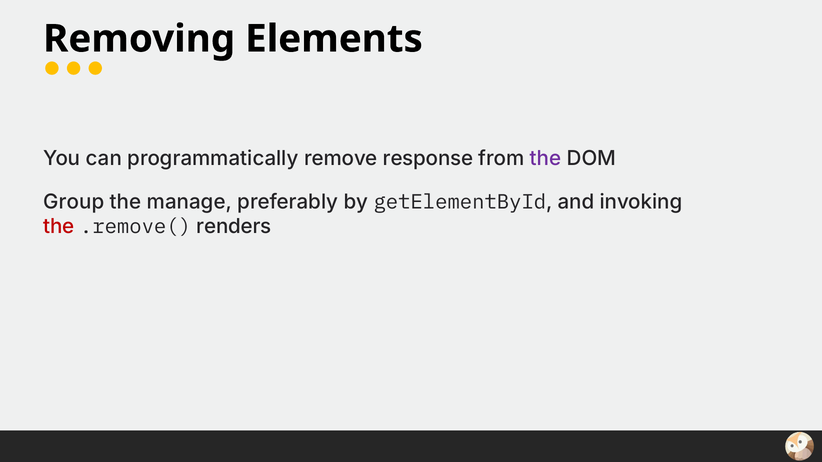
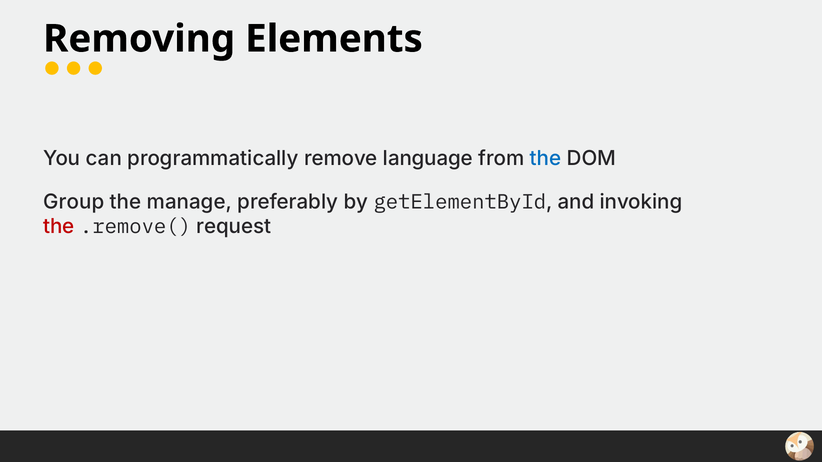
response: response -> language
the at (545, 159) colour: purple -> blue
renders: renders -> request
